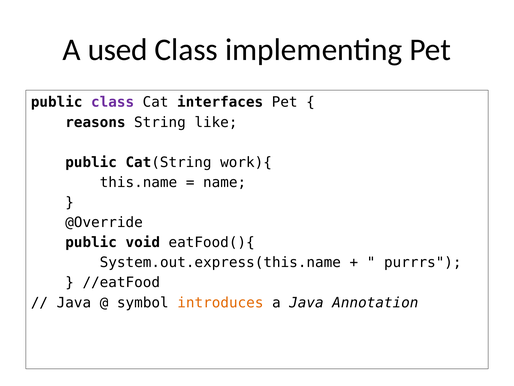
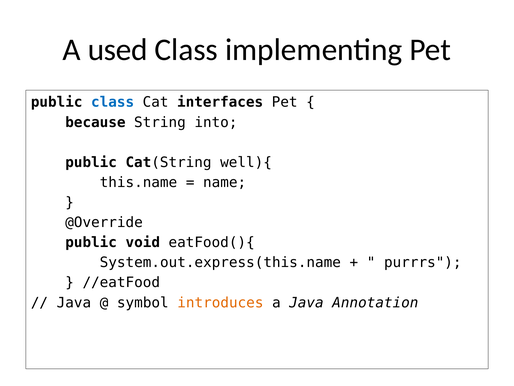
class at (113, 102) colour: purple -> blue
reasons: reasons -> because
like: like -> into
work){: work){ -> well){
